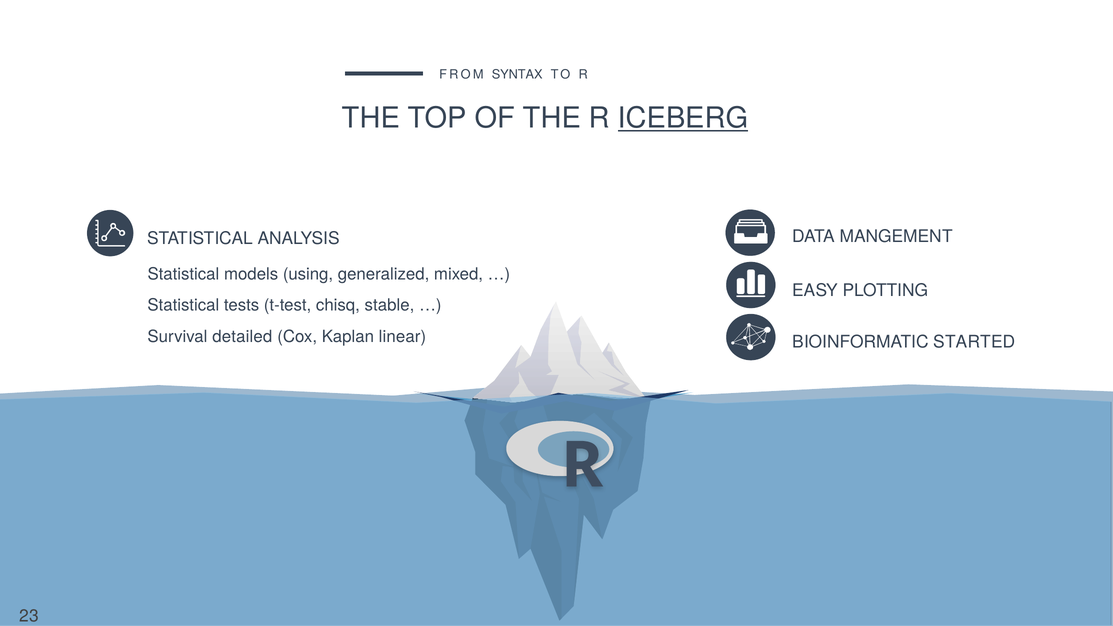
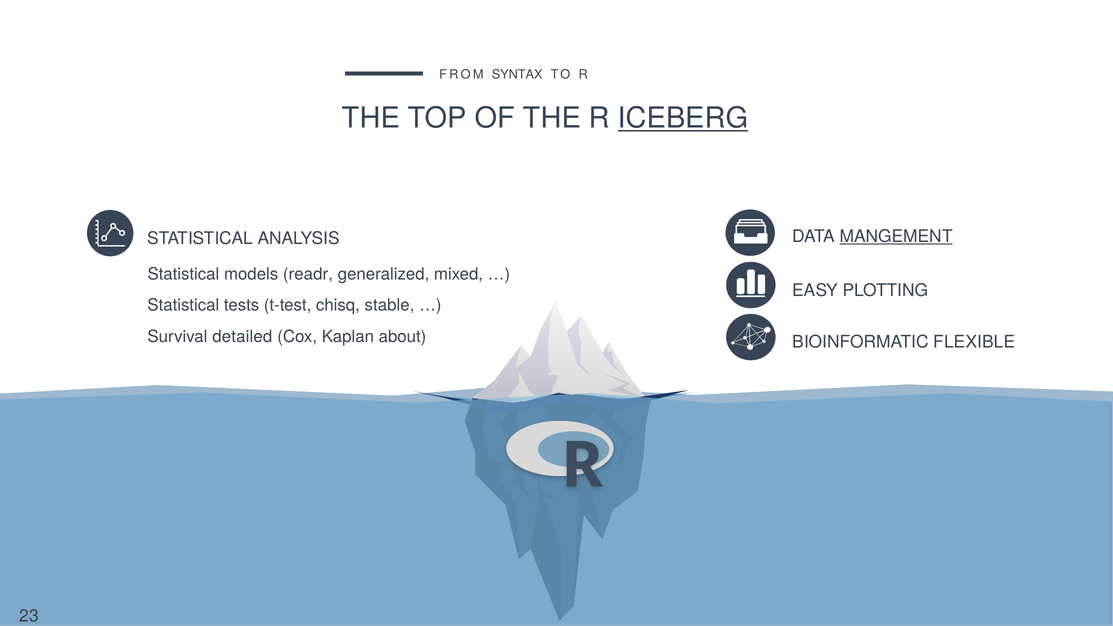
MANGEMENT underline: none -> present
using: using -> readr
linear: linear -> about
STARTED: STARTED -> FLEXIBLE
